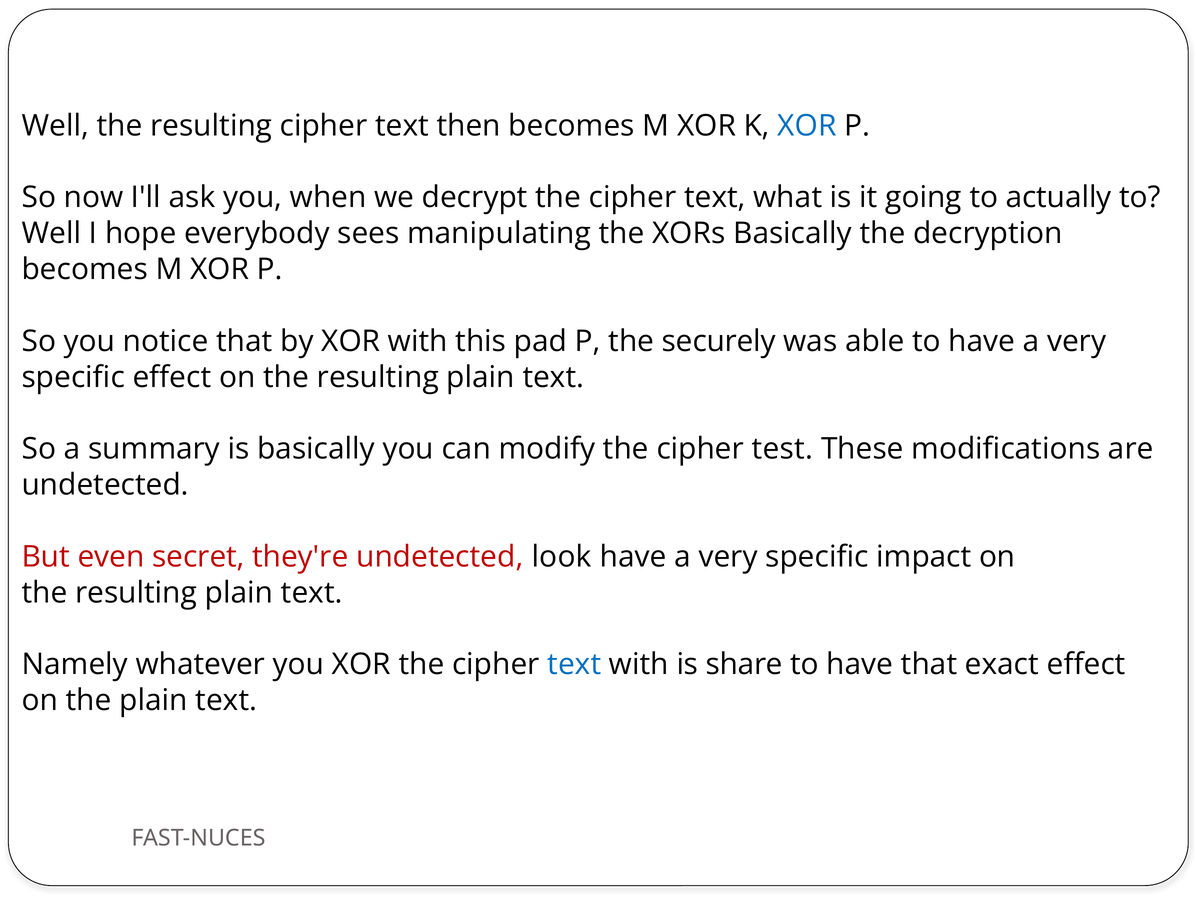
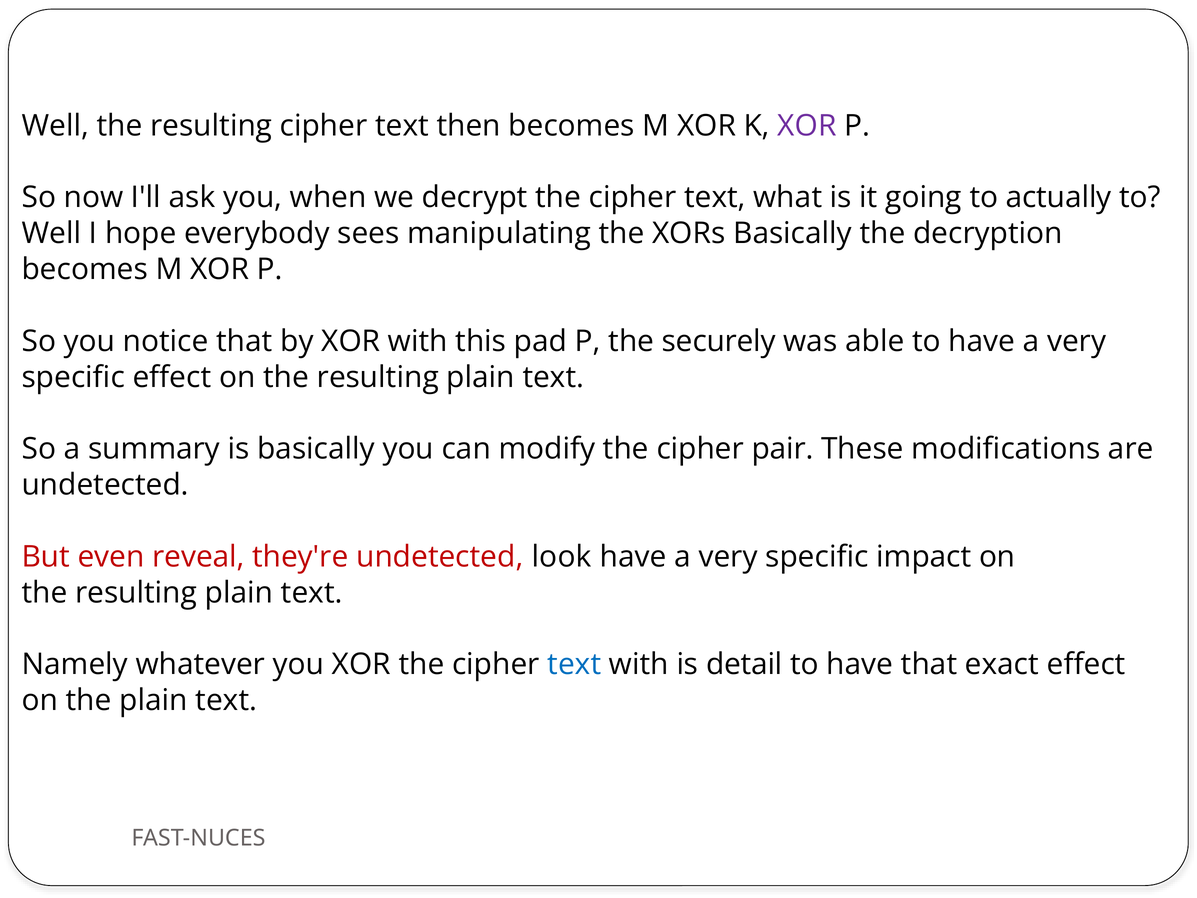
XOR at (807, 126) colour: blue -> purple
test: test -> pair
secret: secret -> reveal
share: share -> detail
